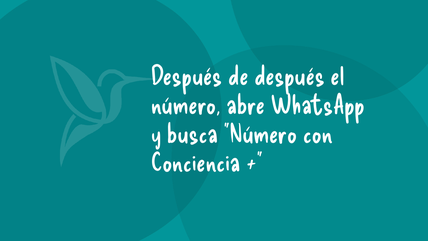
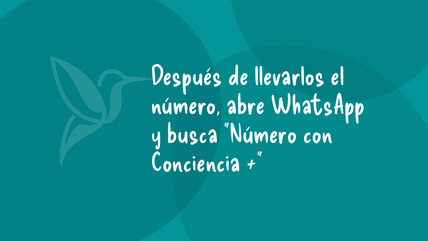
de después: después -> llevarlos
